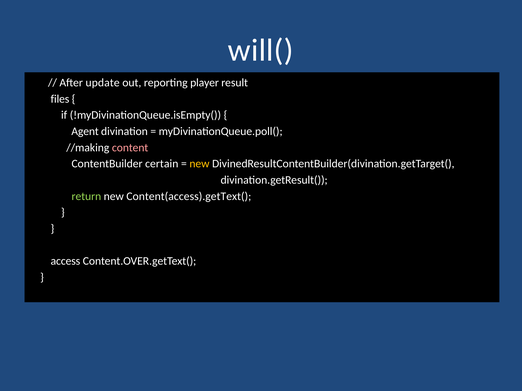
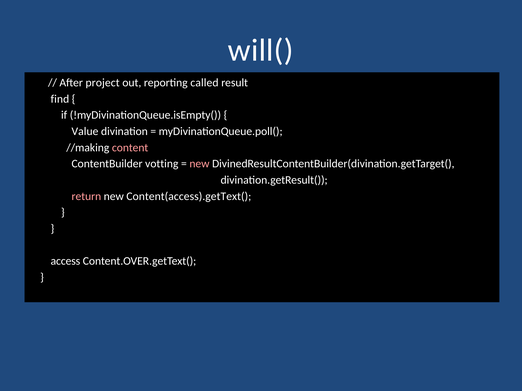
update: update -> project
player: player -> called
files: files -> find
Agent: Agent -> Value
certain: certain -> votting
new at (199, 164) colour: yellow -> pink
return colour: light green -> pink
